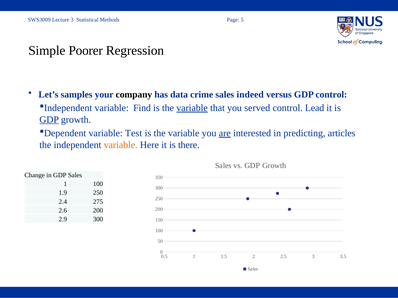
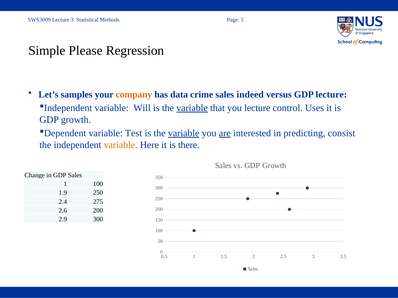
Poorer: Poorer -> Please
company colour: black -> orange
GDP control: control -> lecture
Find: Find -> Will
you served: served -> lecture
Lead: Lead -> Uses
GDP at (49, 120) underline: present -> none
variable at (184, 133) underline: none -> present
articles: articles -> consist
